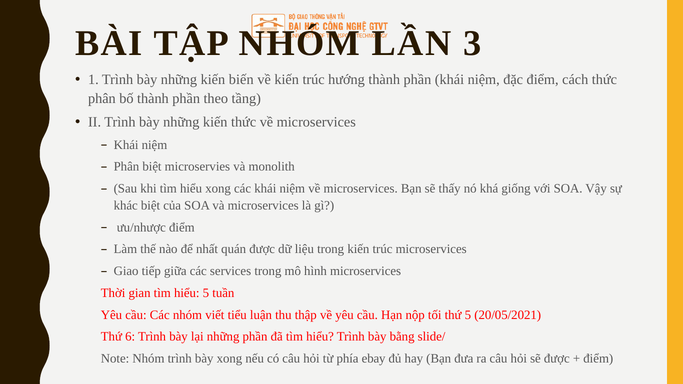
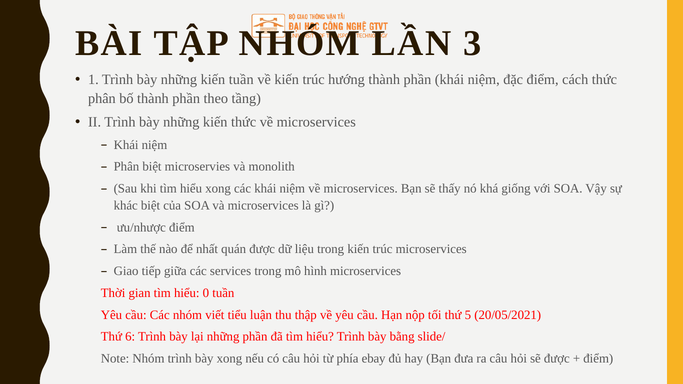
kiến biến: biến -> tuần
hiểu 5: 5 -> 0
